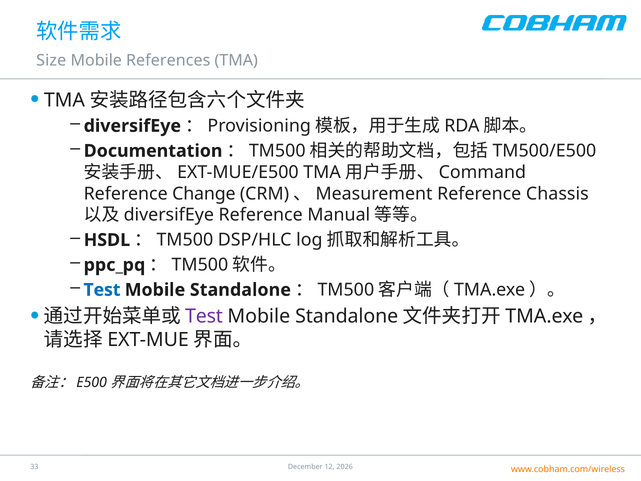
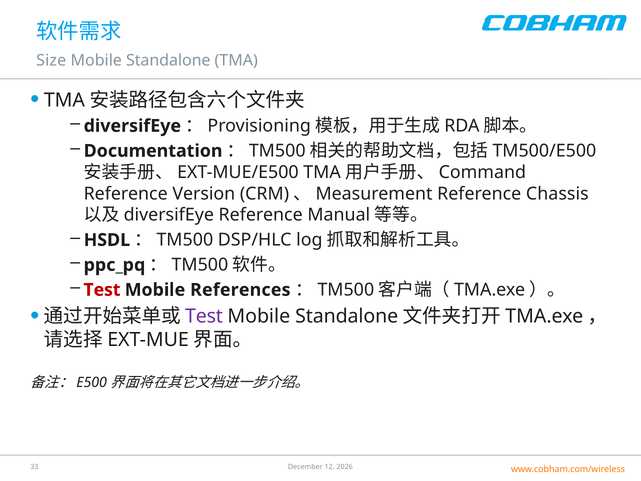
References at (168, 61): References -> Standalone
Change: Change -> Version
Test at (102, 290) colour: blue -> red
Standalone at (240, 290): Standalone -> References
